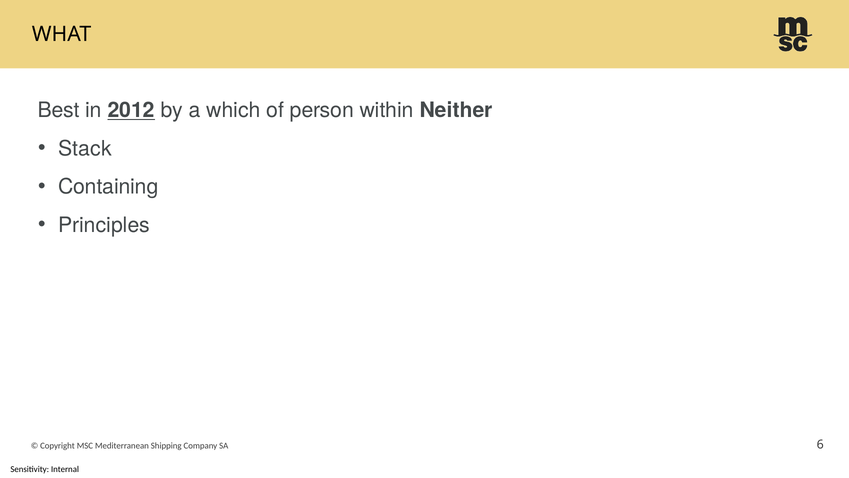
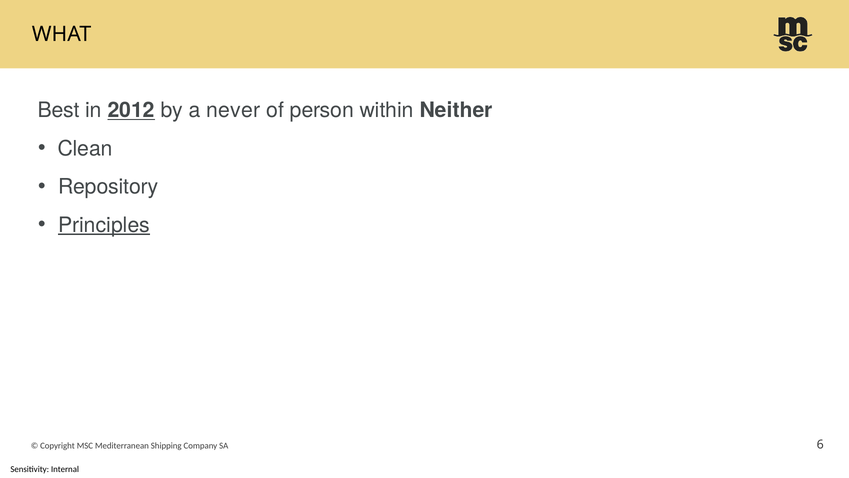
which: which -> never
Stack: Stack -> Clean
Containing: Containing -> Repository
Principles underline: none -> present
